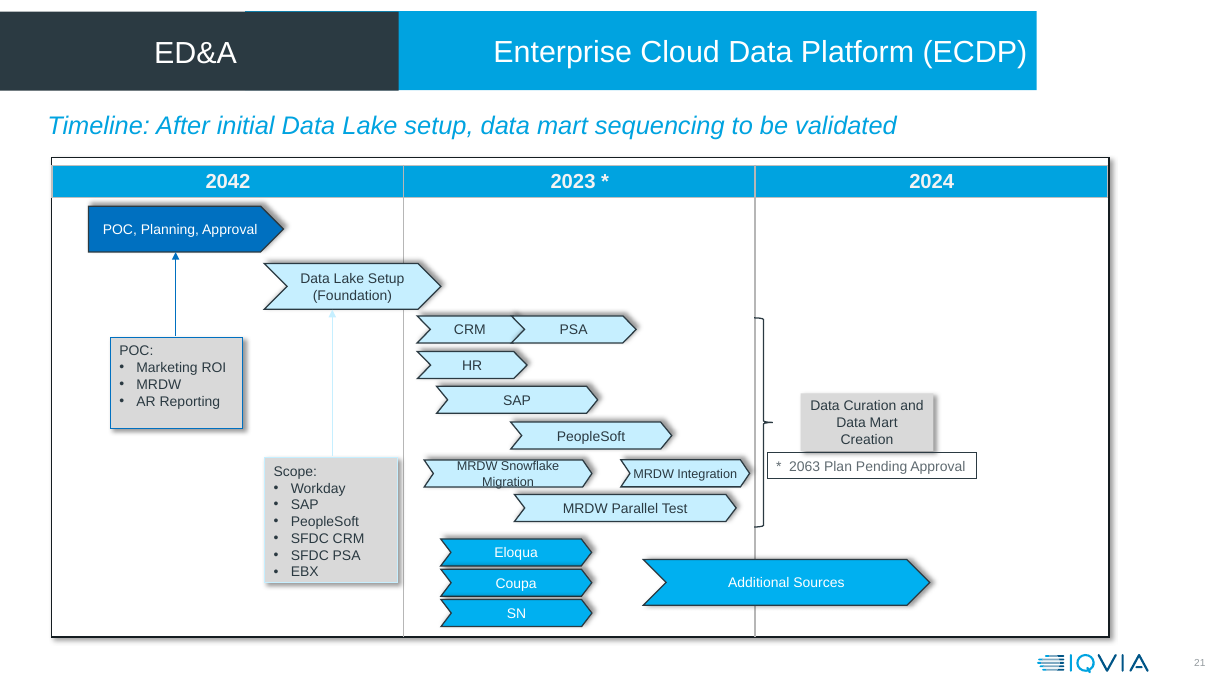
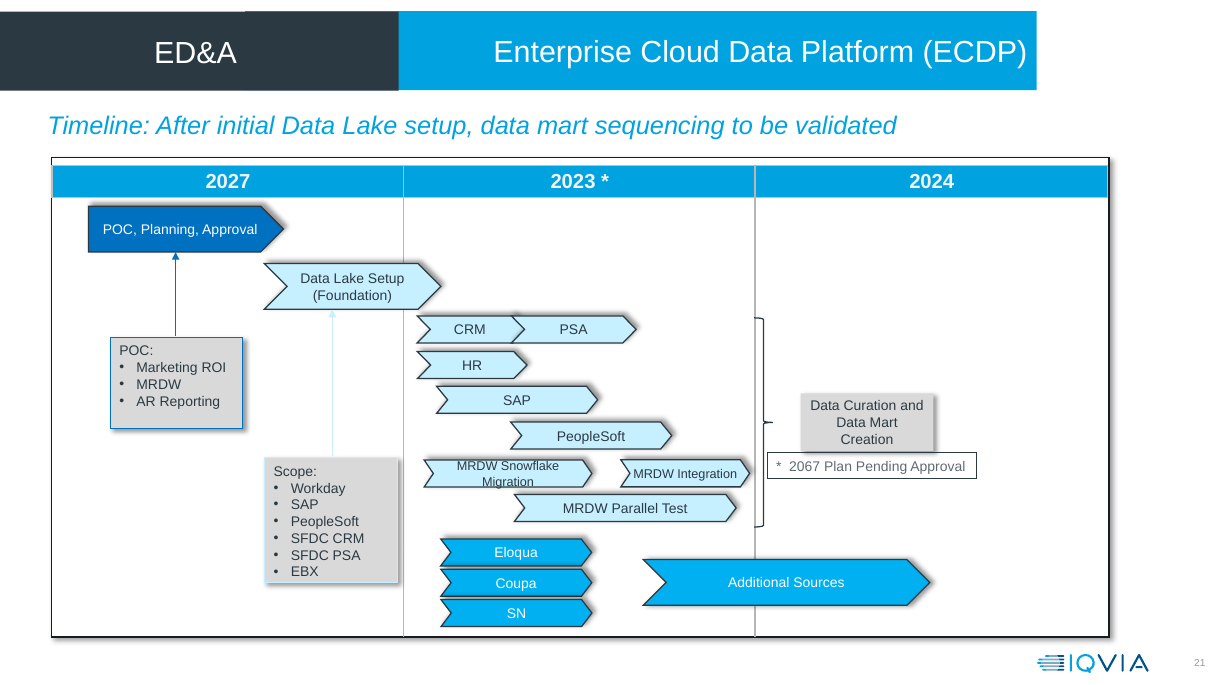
2042: 2042 -> 2027
2063: 2063 -> 2067
